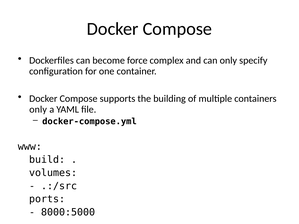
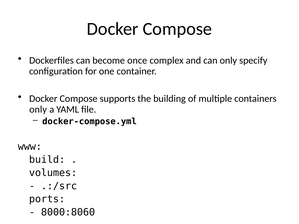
force: force -> once
8000:5000: 8000:5000 -> 8000:8060
